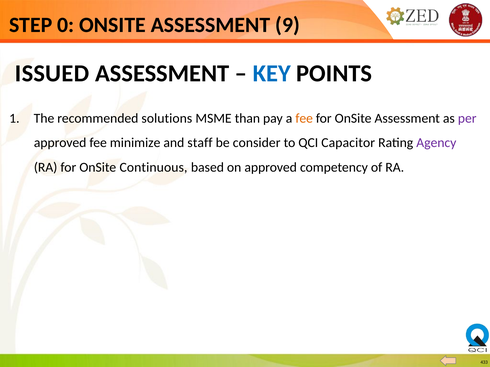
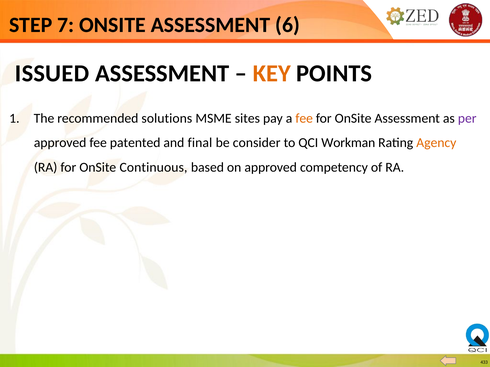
0: 0 -> 7
9: 9 -> 6
KEY colour: blue -> orange
than: than -> sites
minimize: minimize -> patented
staff: staff -> final
Capacitor: Capacitor -> Workman
Agency colour: purple -> orange
